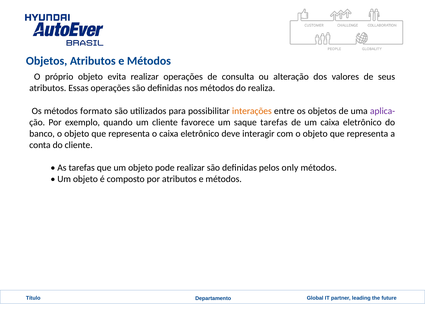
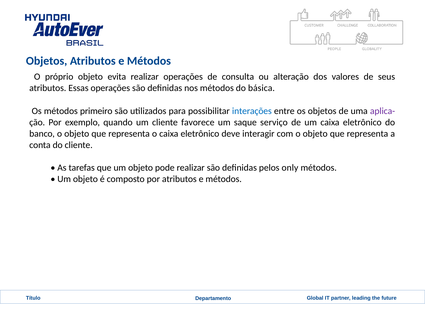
realiza: realiza -> básica
formato: formato -> primeiro
interações colour: orange -> blue
saque tarefas: tarefas -> serviço
